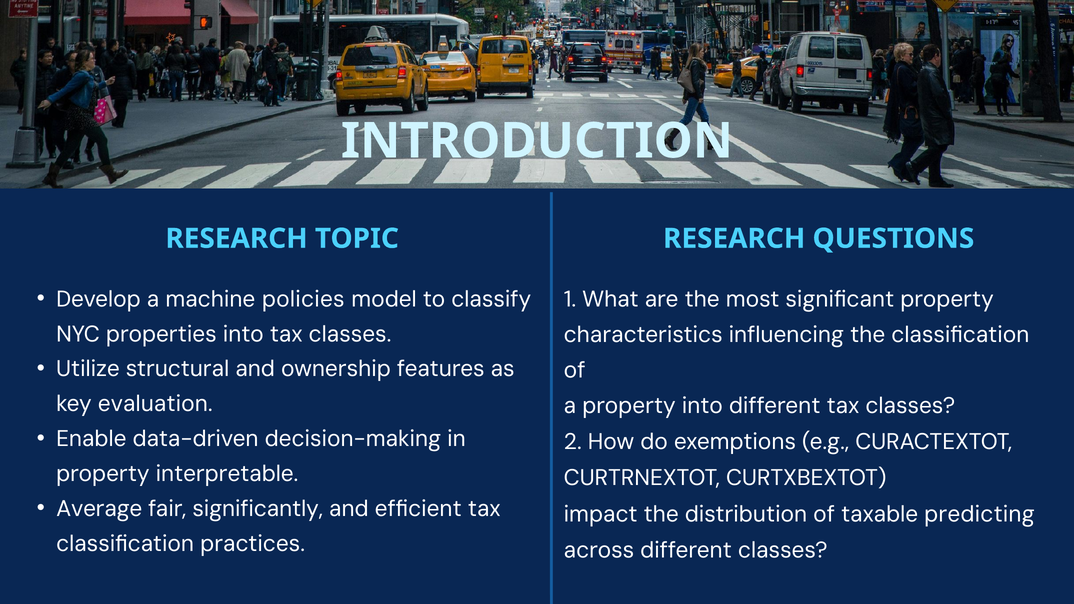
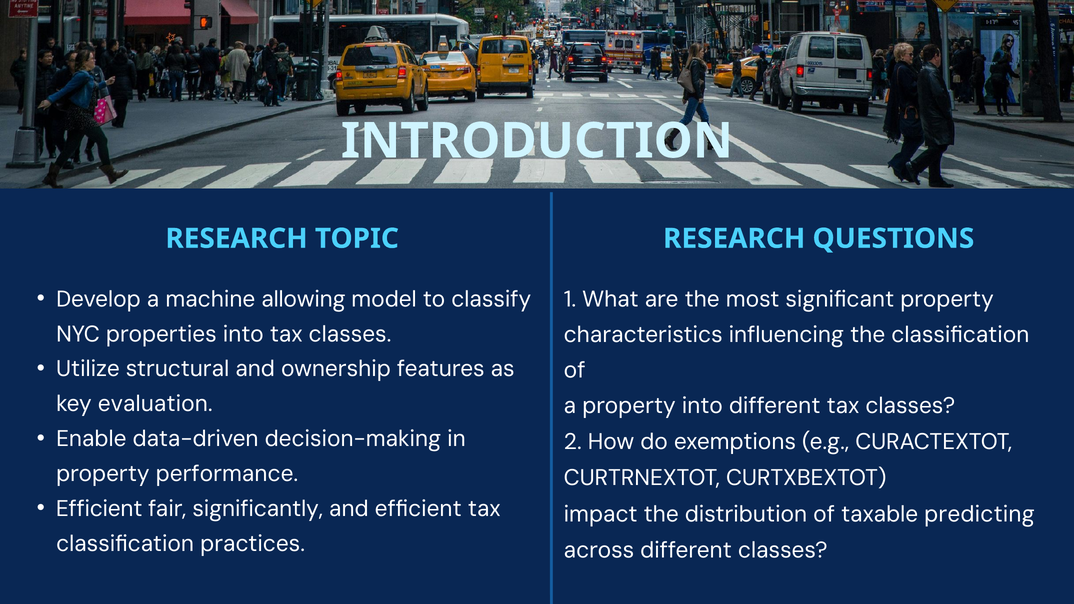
policies: policies -> allowing
interpretable: interpretable -> performance
Average at (99, 509): Average -> Efficient
